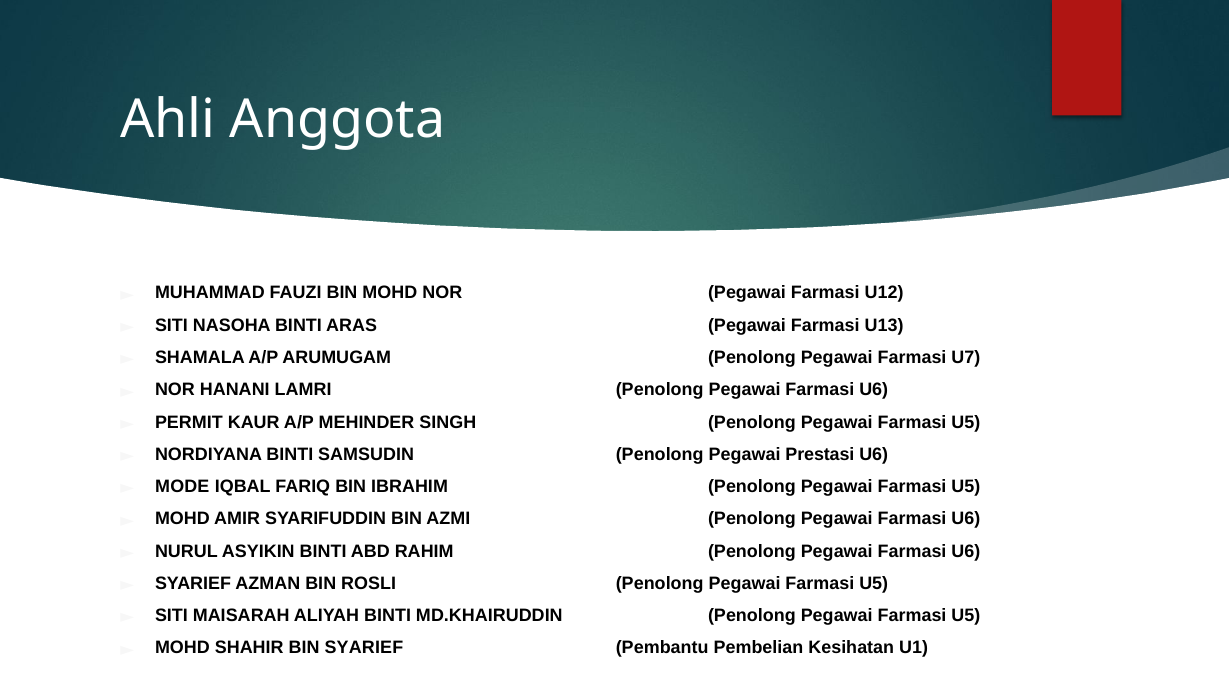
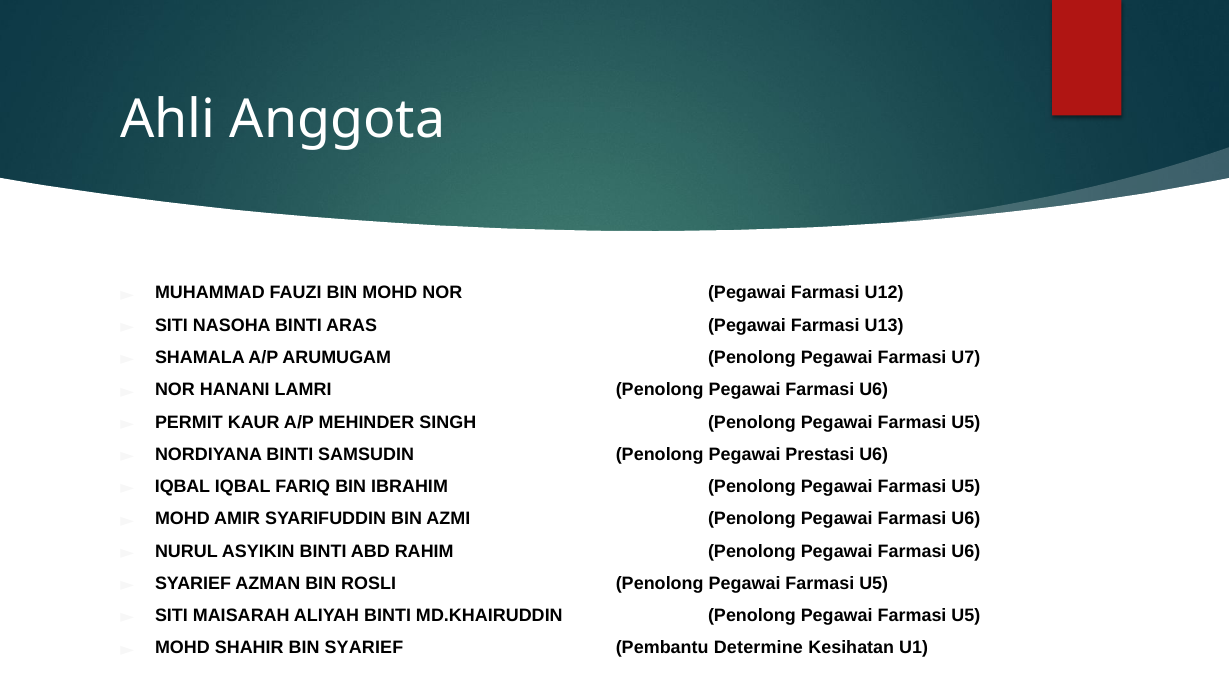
MODE at (182, 486): MODE -> IQBAL
Pembelian: Pembelian -> Determine
